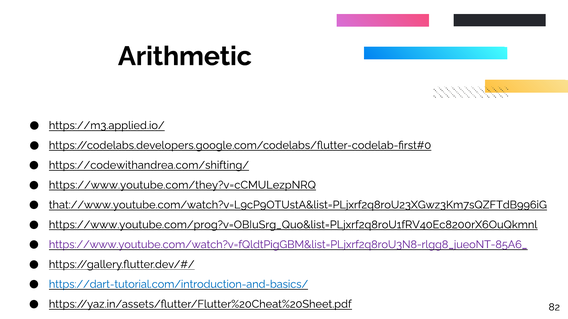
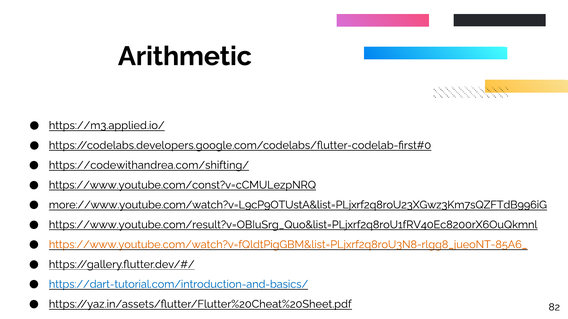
https://www.youtube.com/they?v=cCMULezpNRQ: https://www.youtube.com/they?v=cCMULezpNRQ -> https://www.youtube.com/const?v=cCMULezpNRQ
that://www.youtube.com/watch?v=L9cP9OTUstA&list=PLjxrf2q8roU23XGwz3Km7sQZFTdB996iG: that://www.youtube.com/watch?v=L9cP9OTUstA&list=PLjxrf2q8roU23XGwz3Km7sQZFTdB996iG -> more://www.youtube.com/watch?v=L9cP9OTUstA&list=PLjxrf2q8roU23XGwz3Km7sQZFTdB996iG
https://www.youtube.com/prog?v=OBIuSrg_Quo&list=PLjxrf2q8roU1fRV40Ec8200rX6OuQkmnl: https://www.youtube.com/prog?v=OBIuSrg_Quo&list=PLjxrf2q8roU1fRV40Ec8200rX6OuQkmnl -> https://www.youtube.com/result?v=OBIuSrg_Quo&list=PLjxrf2q8roU1fRV40Ec8200rX6OuQkmnl
https://www.youtube.com/watch?v=fQldtPigGBM&list=PLjxrf2q8roU3N8-rlgg8_jueoNT-85A6_ colour: purple -> orange
